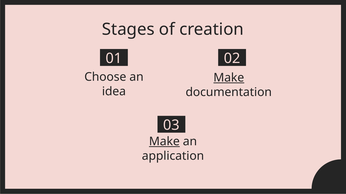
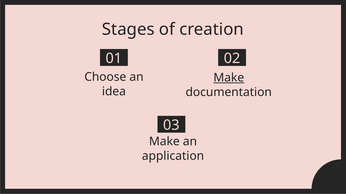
Make at (164, 142) underline: present -> none
